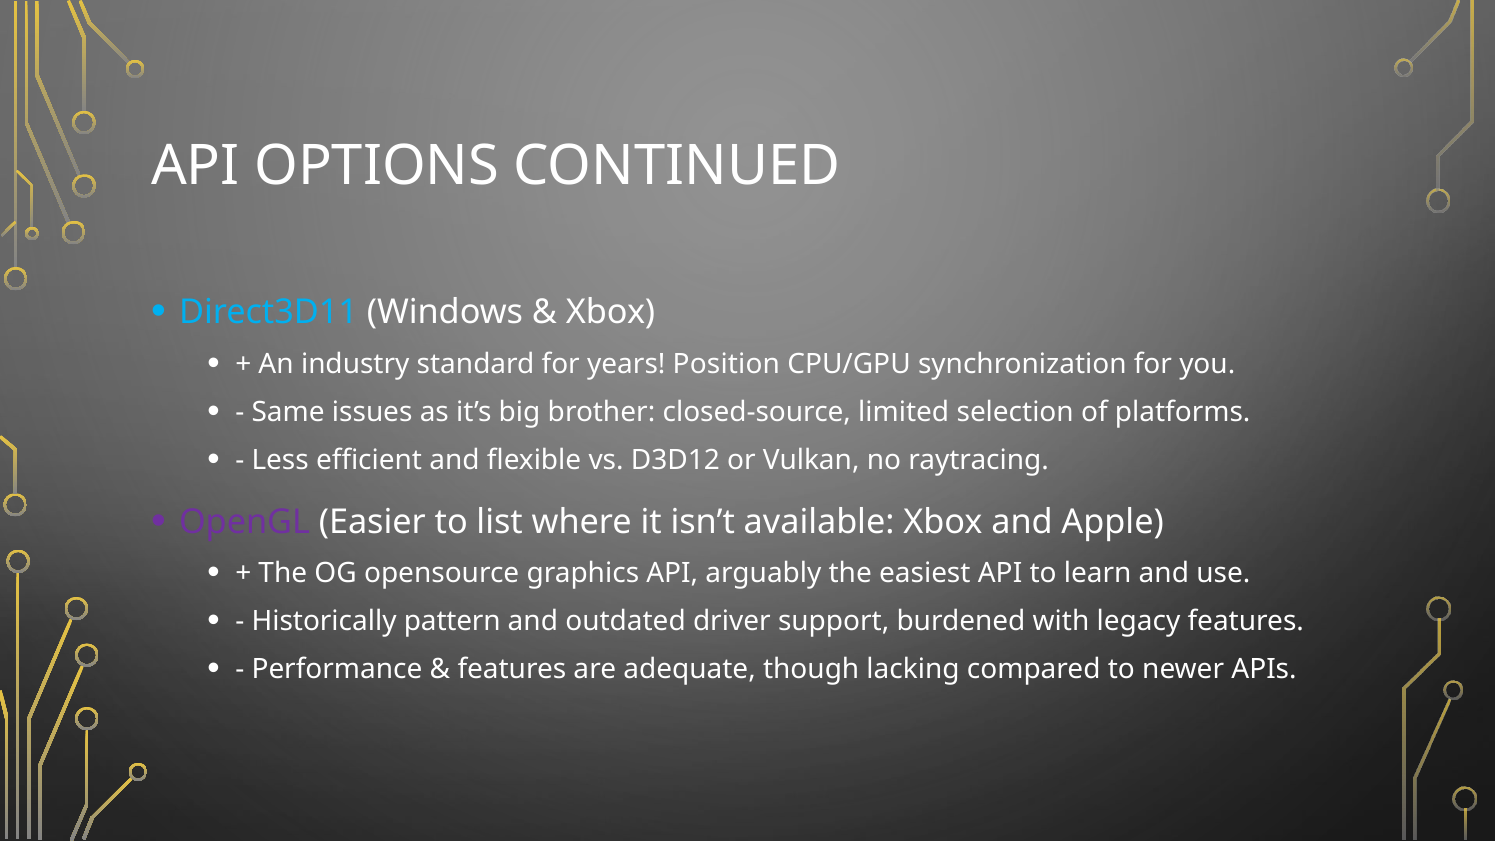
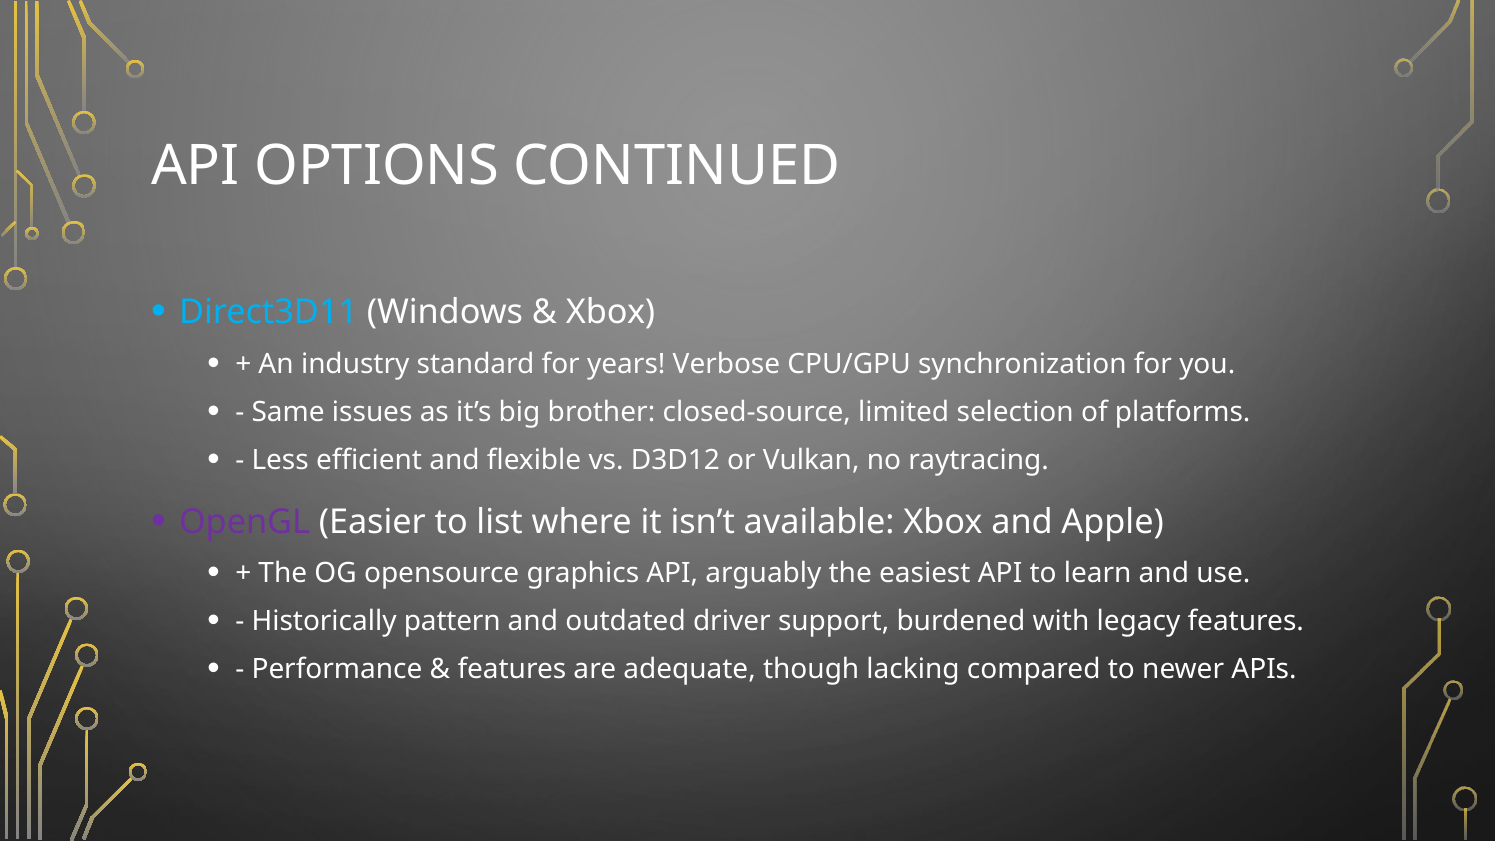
Position: Position -> Verbose
